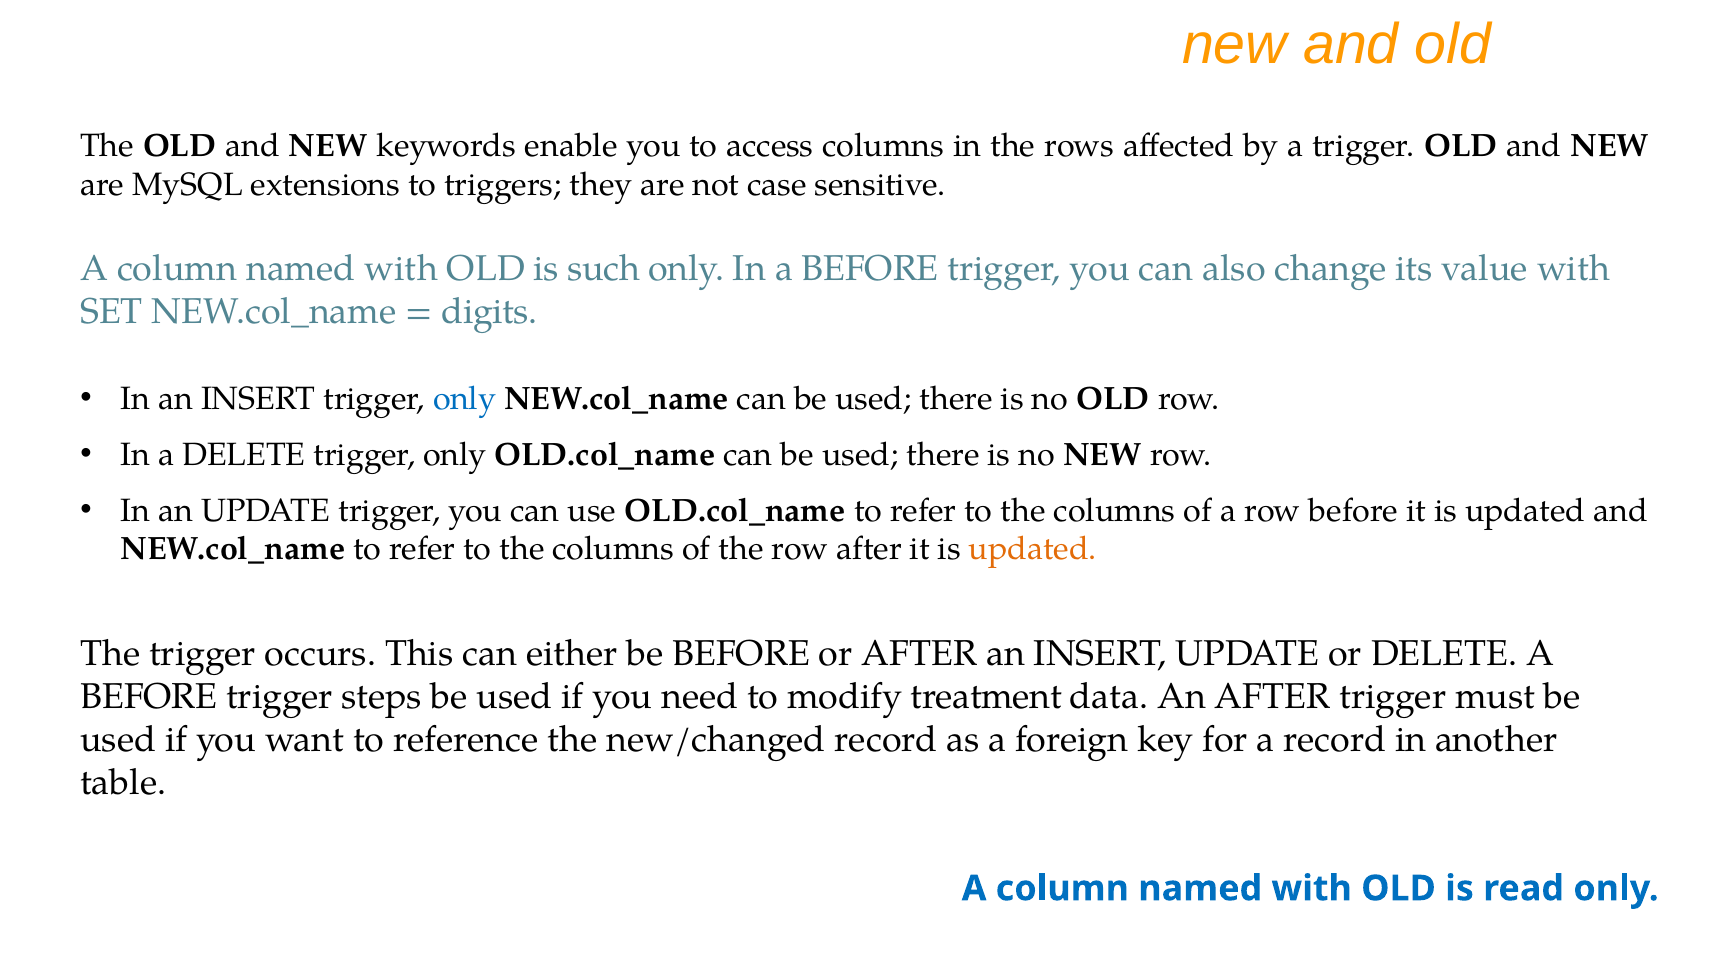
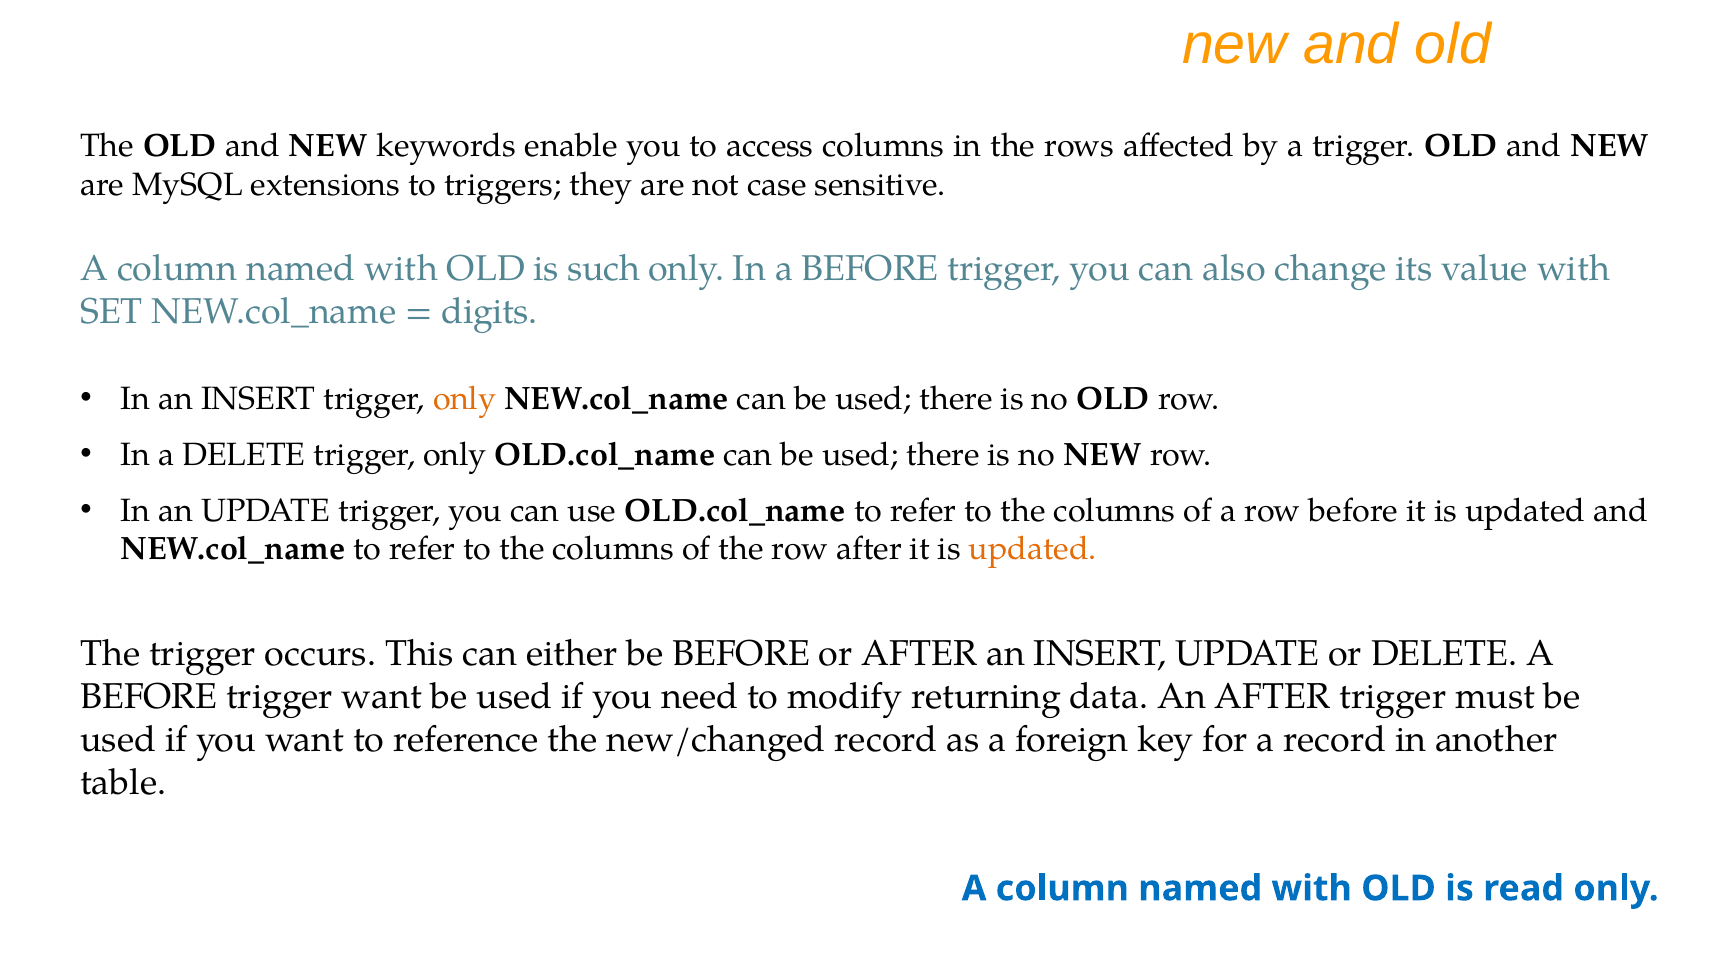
only at (465, 399) colour: blue -> orange
trigger steps: steps -> want
treatment: treatment -> returning
